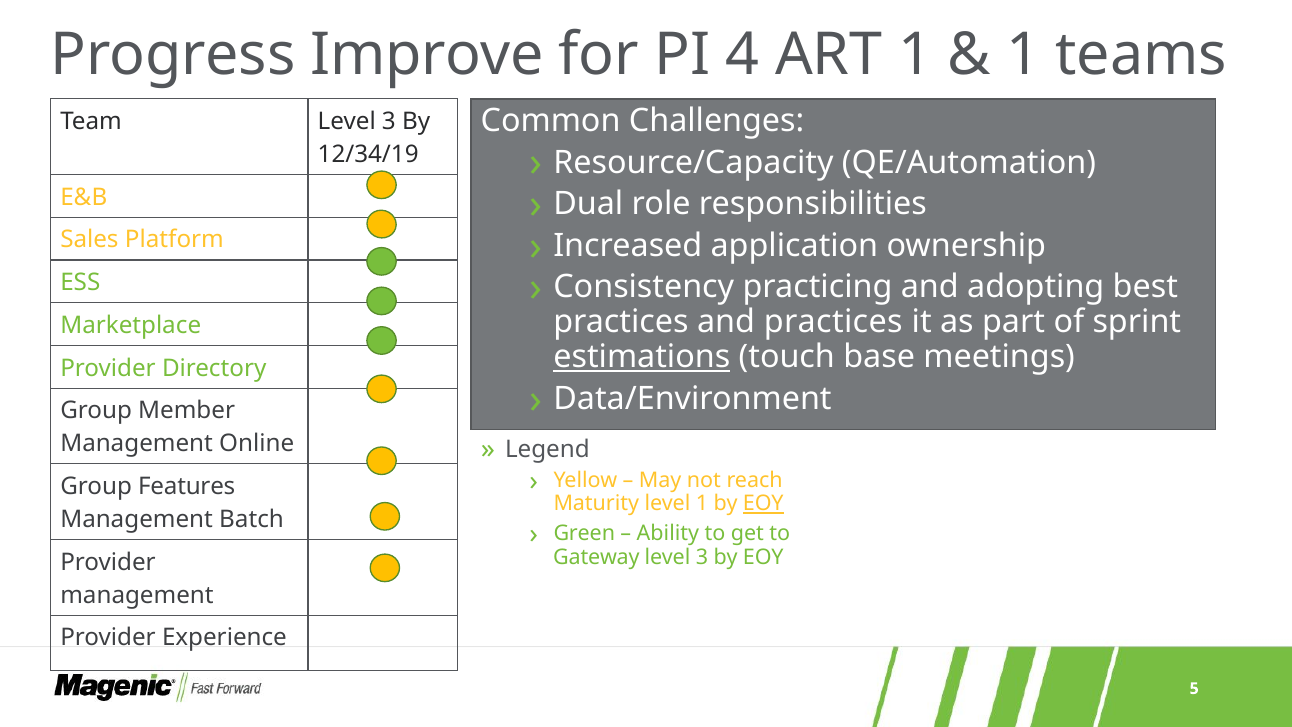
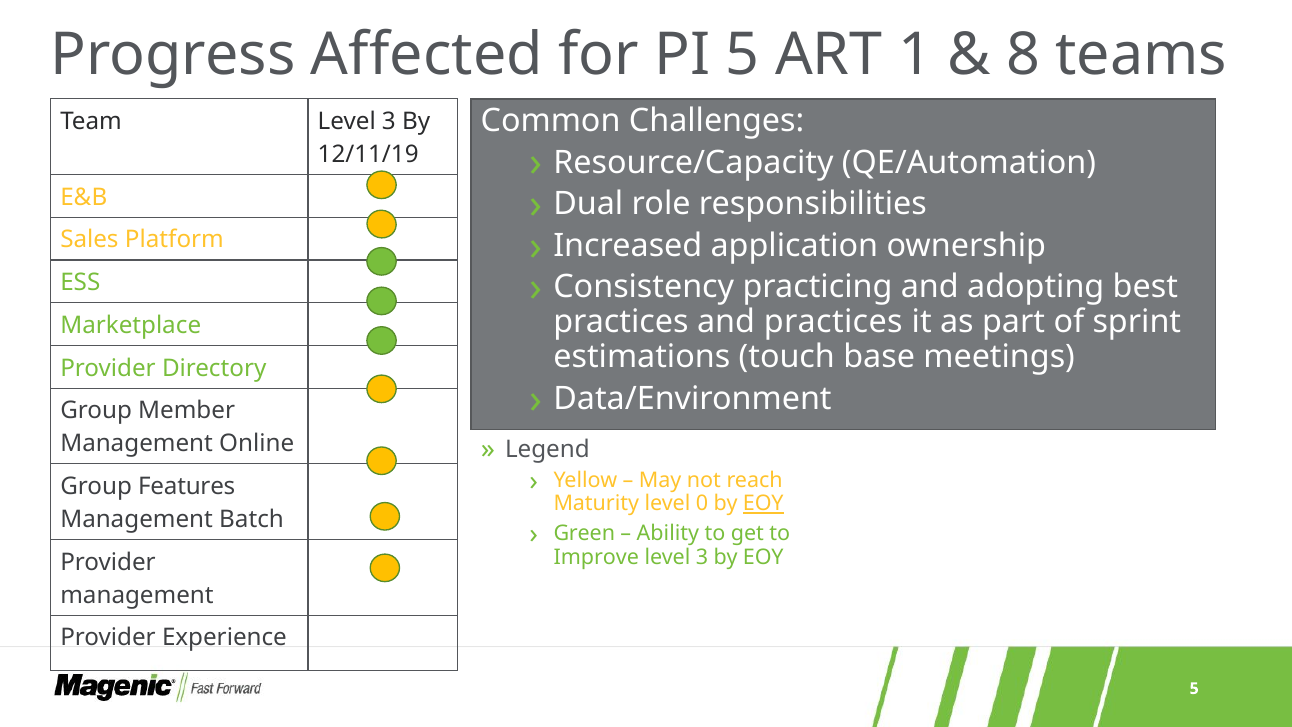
Improve: Improve -> Affected
PI 4: 4 -> 5
1 at (1023, 55): 1 -> 8
12/34/19: 12/34/19 -> 12/11/19
estimations underline: present -> none
level 1: 1 -> 0
Gateway: Gateway -> Improve
